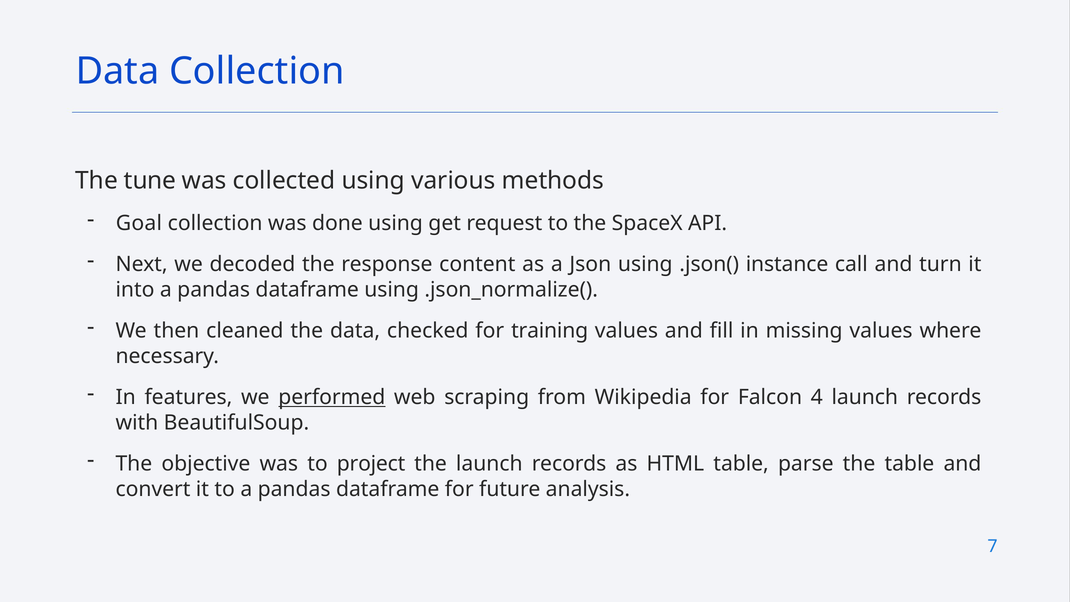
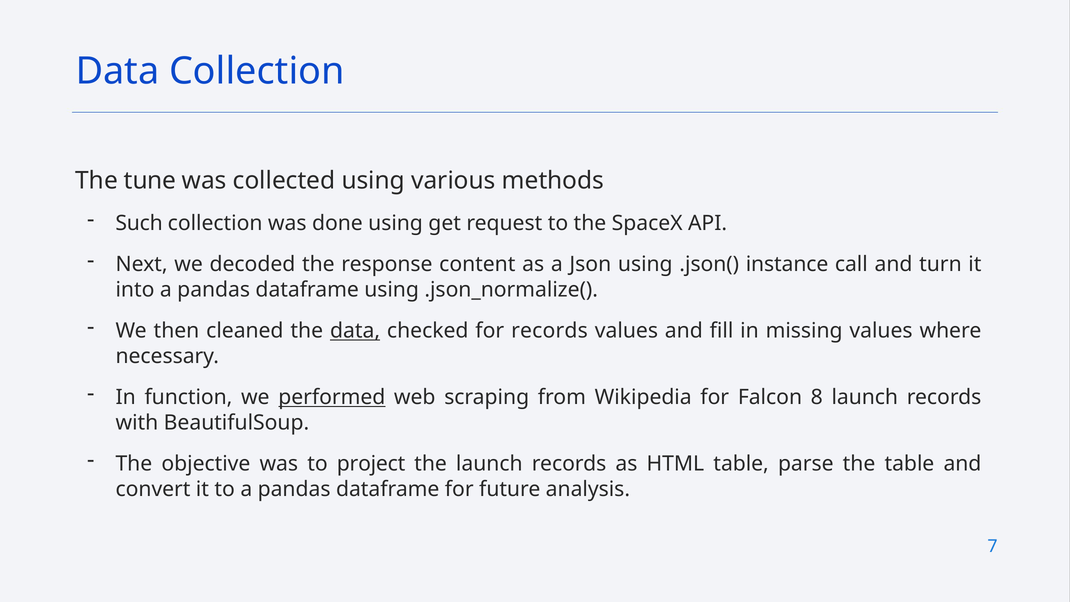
Goal: Goal -> Such
data at (355, 331) underline: none -> present
for training: training -> records
features: features -> function
4: 4 -> 8
